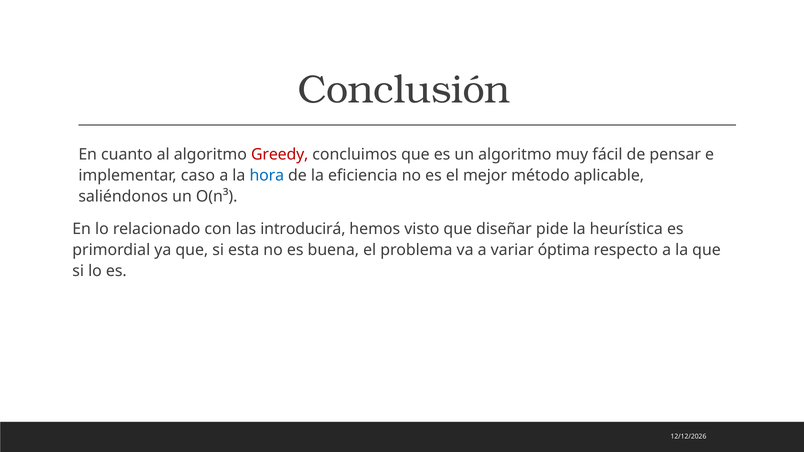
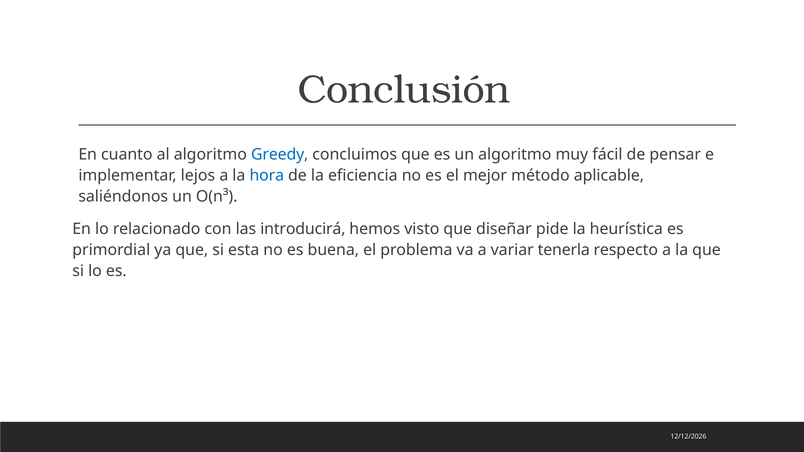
Greedy colour: red -> blue
caso: caso -> lejos
óptima: óptima -> tenerla
